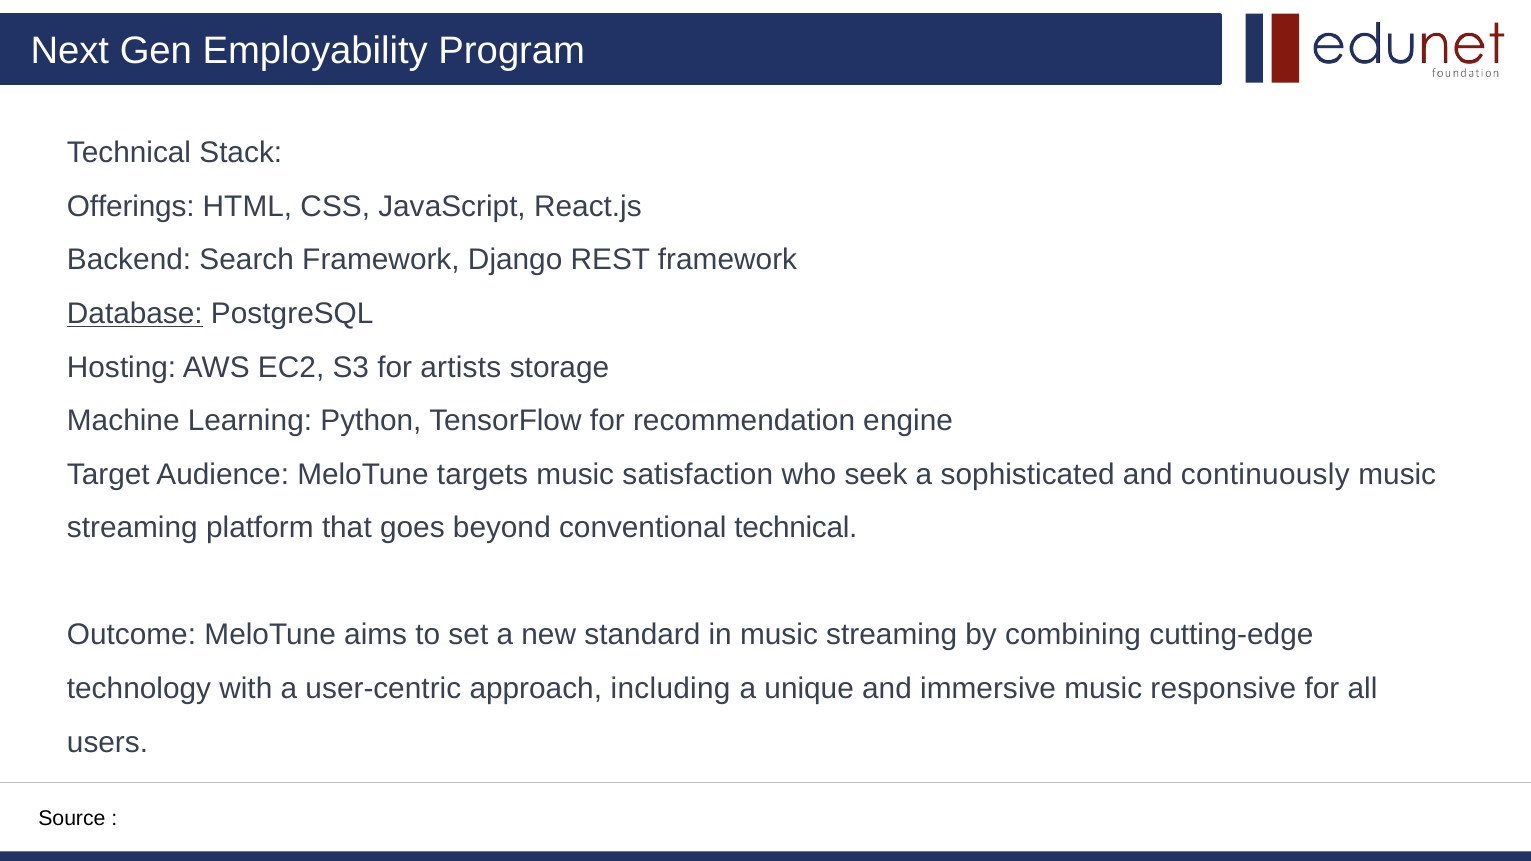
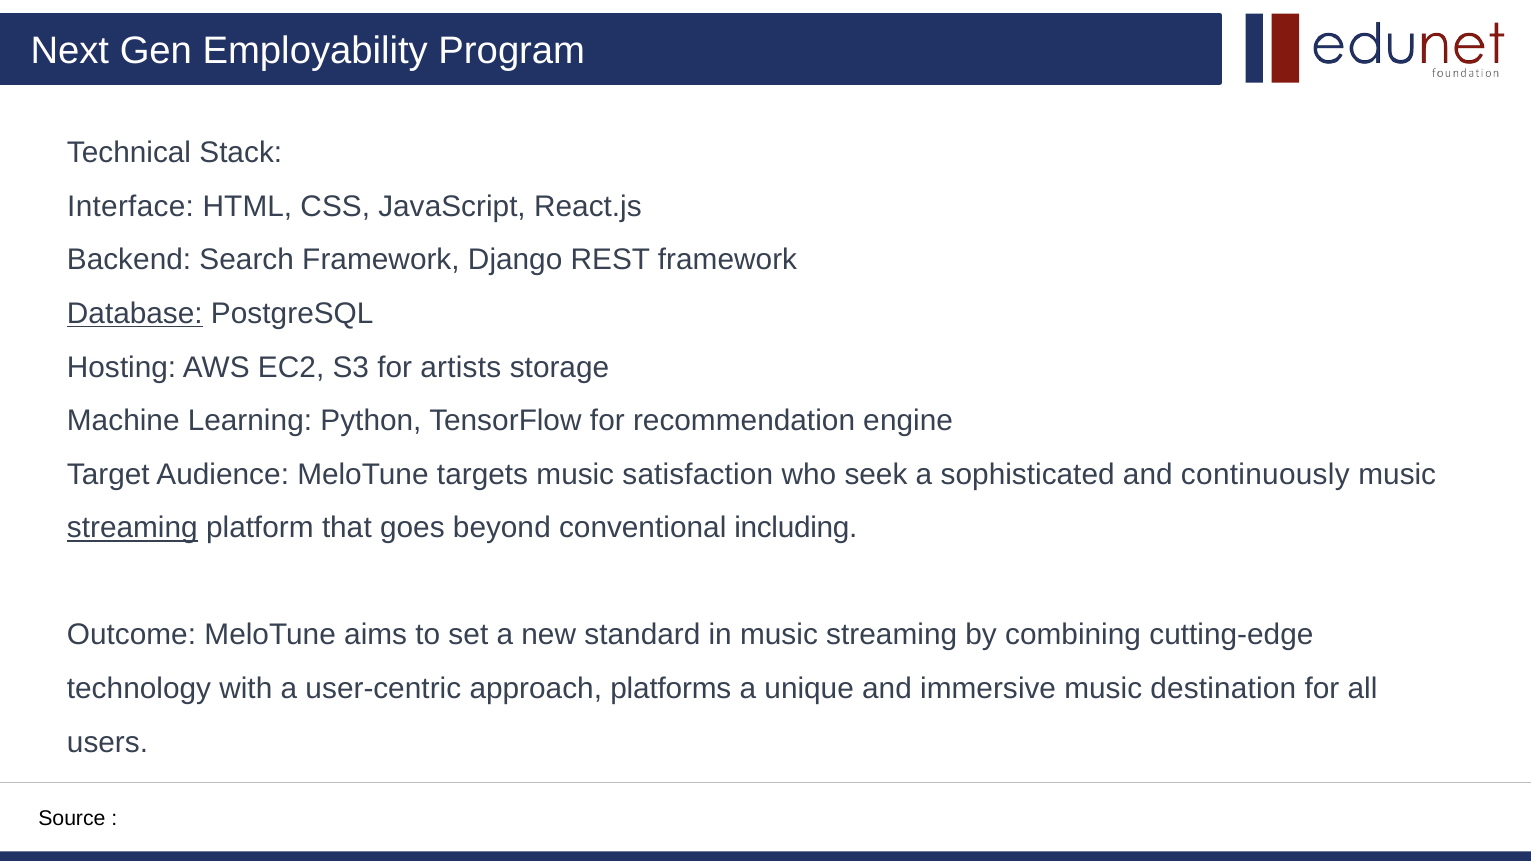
Offerings: Offerings -> Interface
streaming at (132, 528) underline: none -> present
conventional technical: technical -> including
including: including -> platforms
responsive: responsive -> destination
